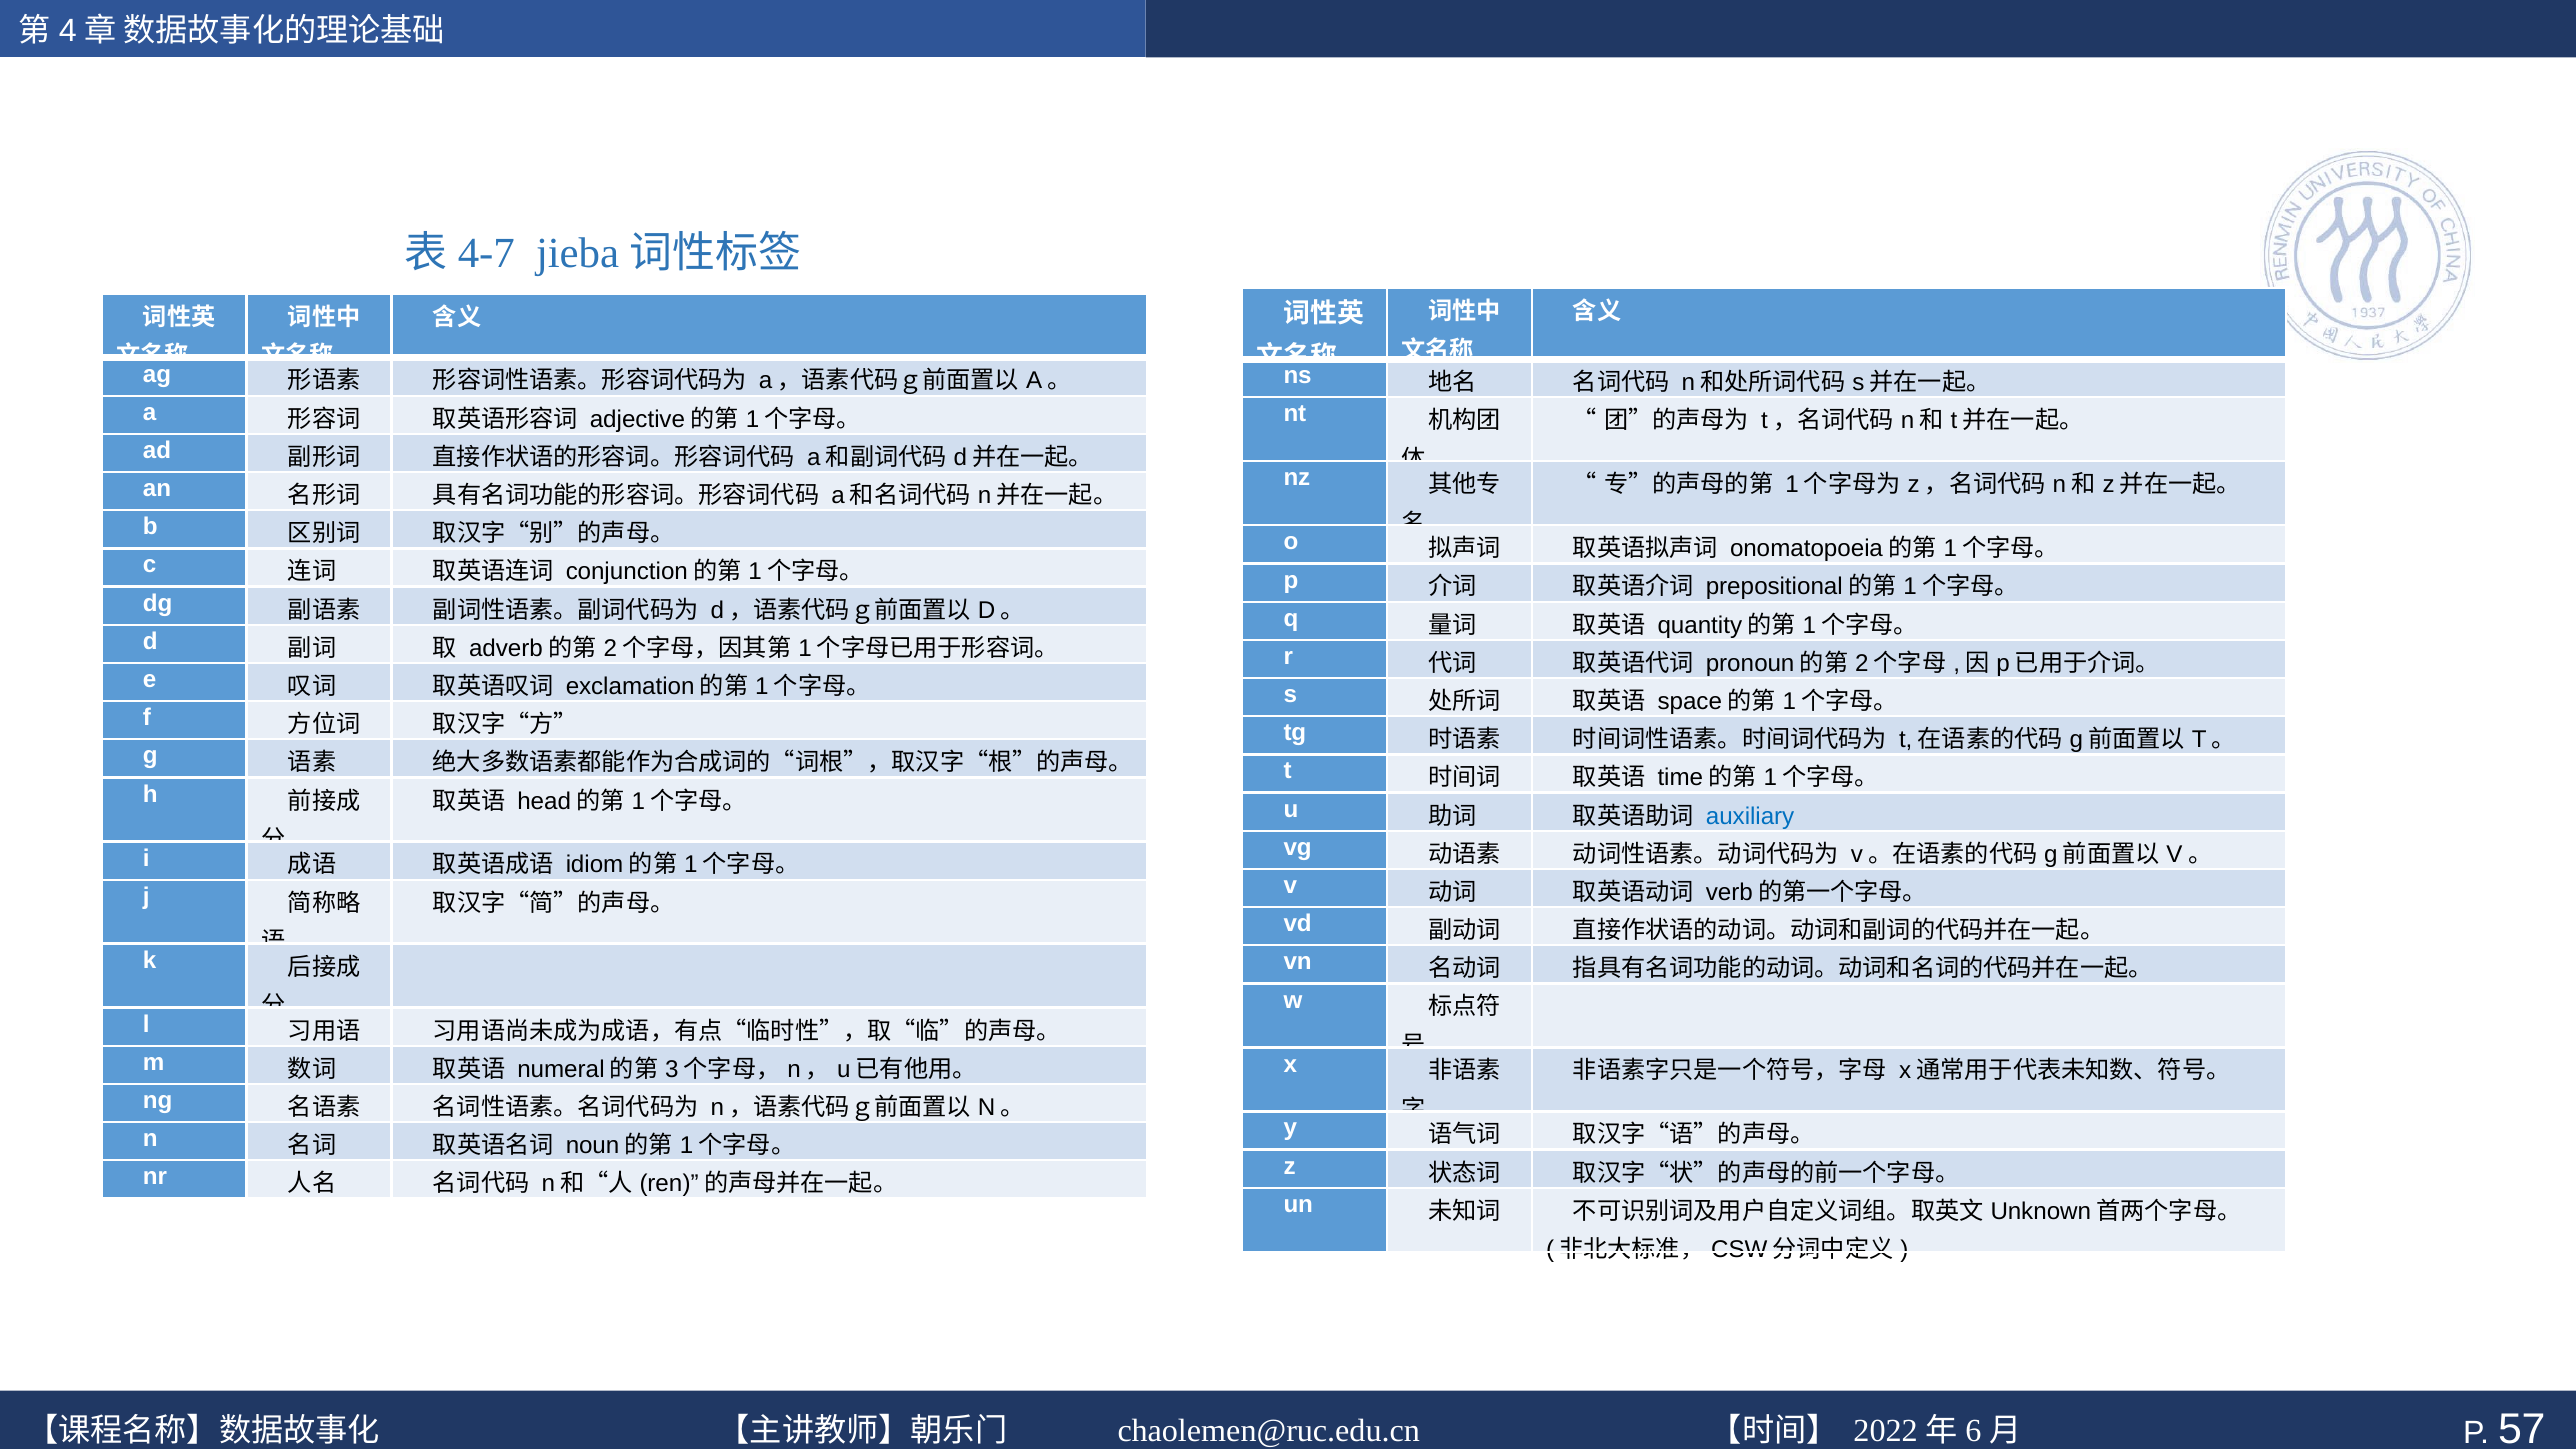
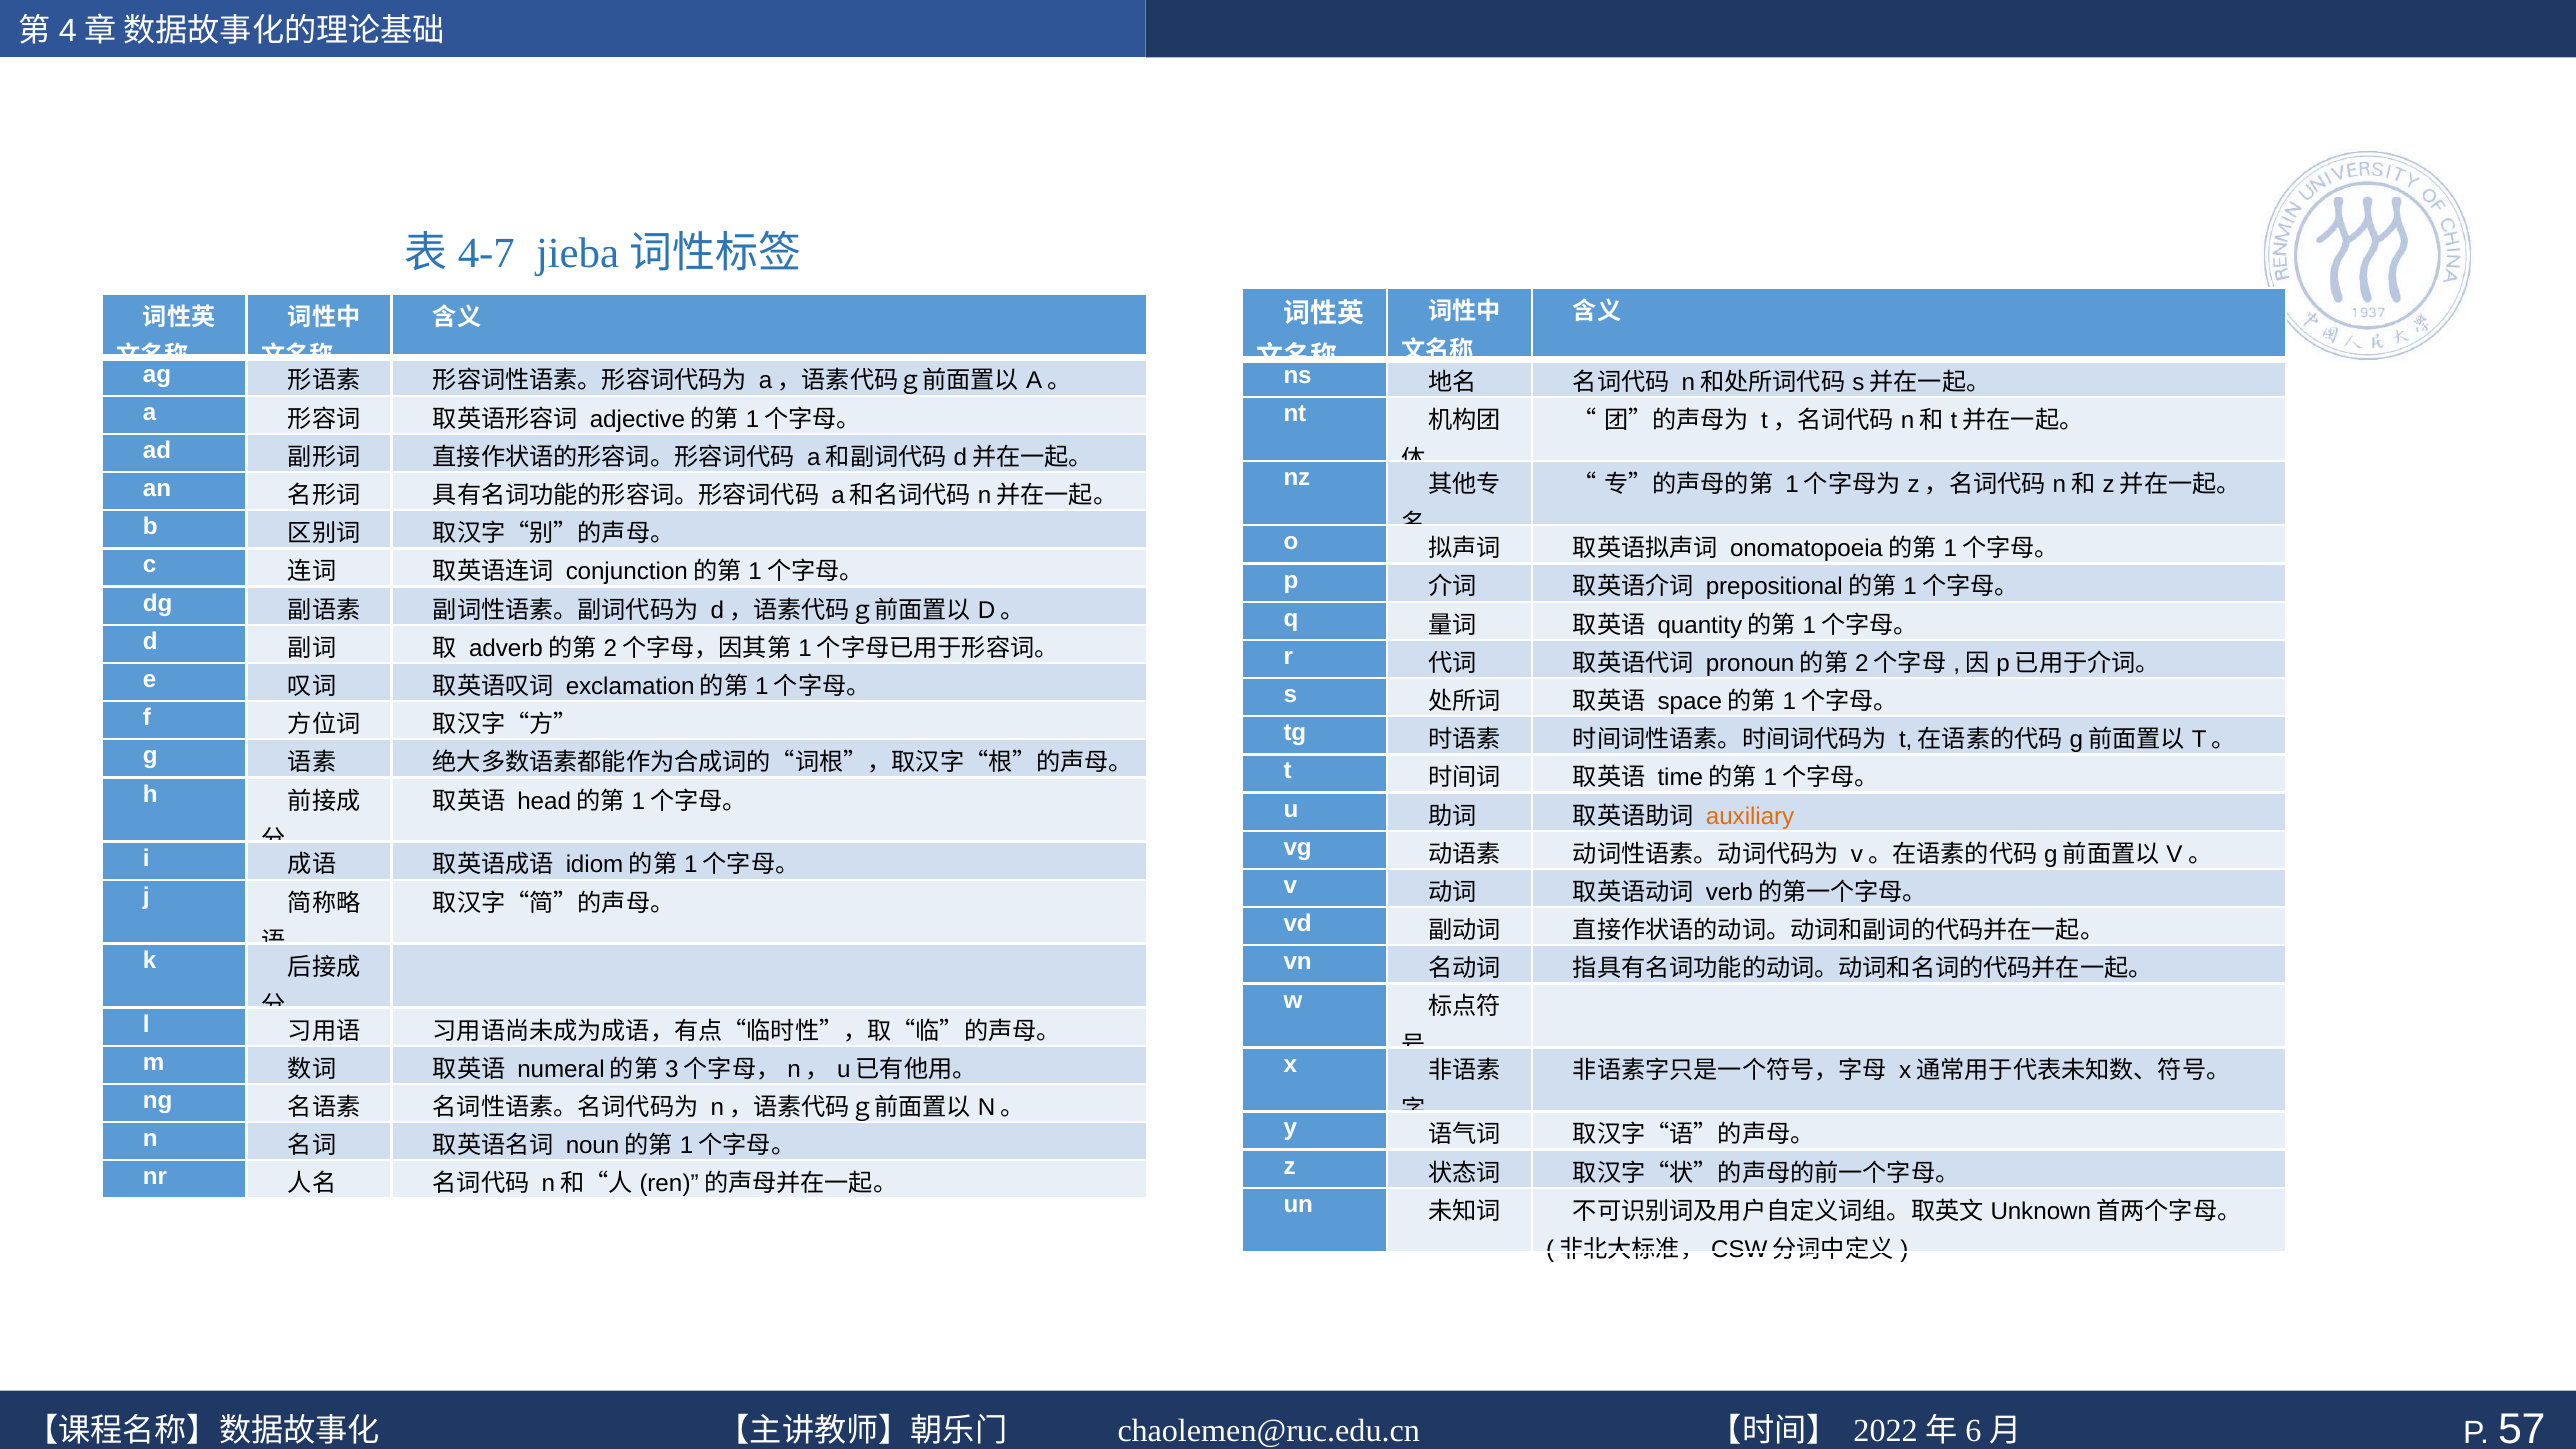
auxiliary colour: blue -> orange
